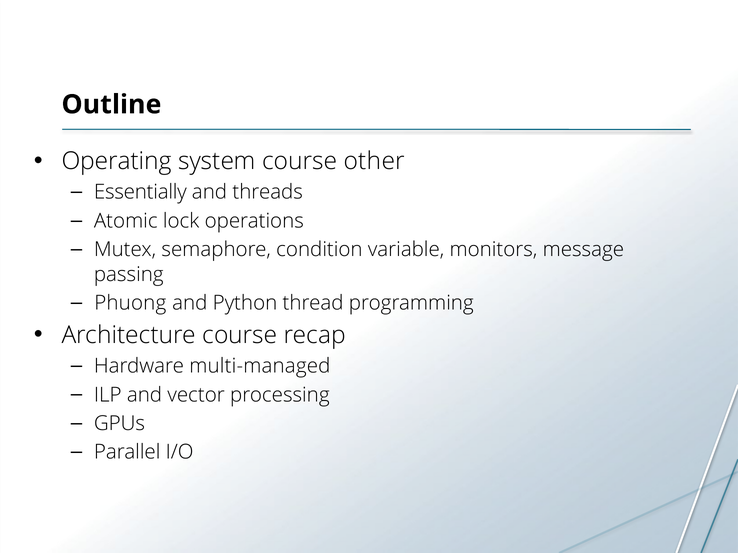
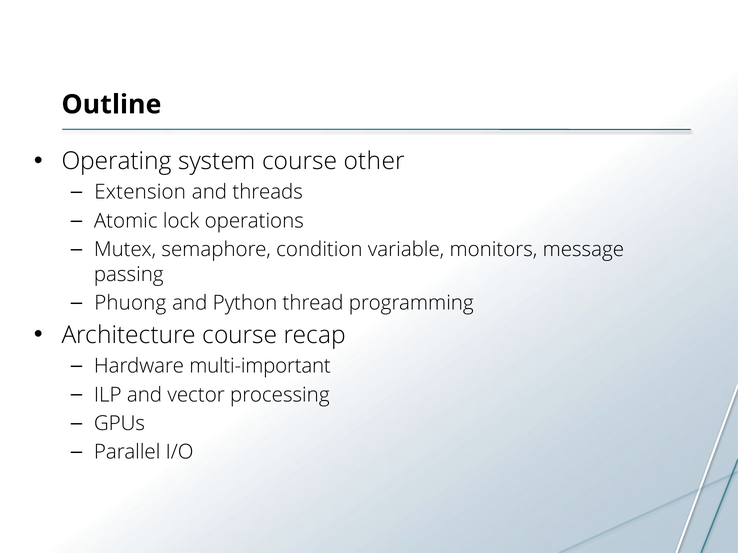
Essentially: Essentially -> Extension
multi-managed: multi-managed -> multi-important
